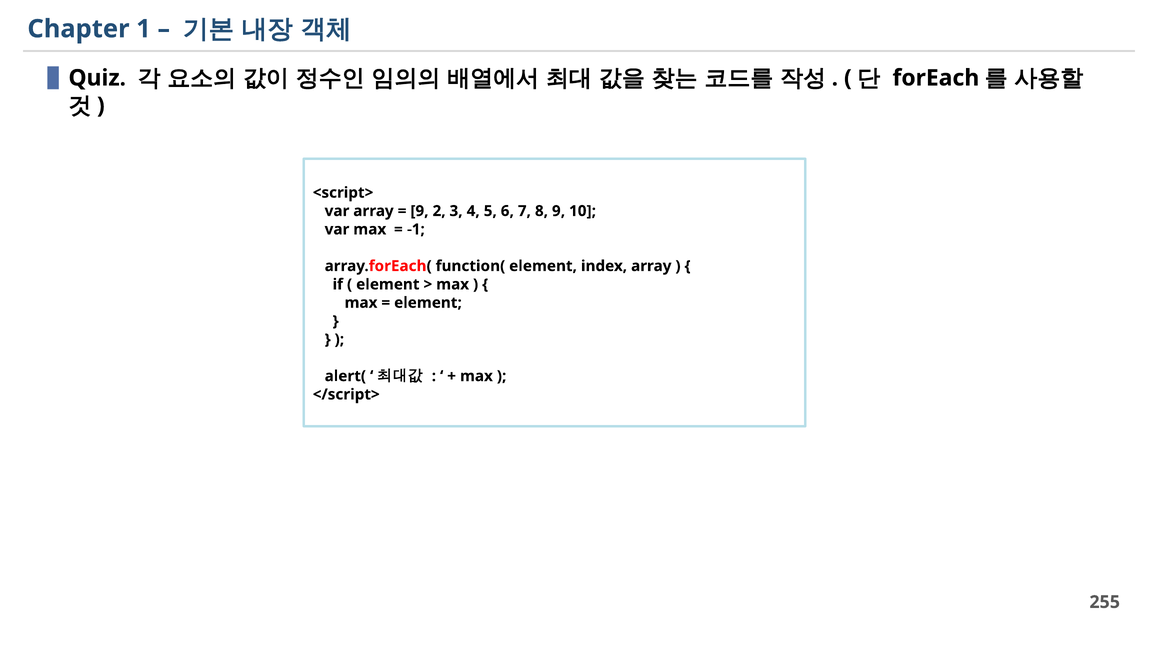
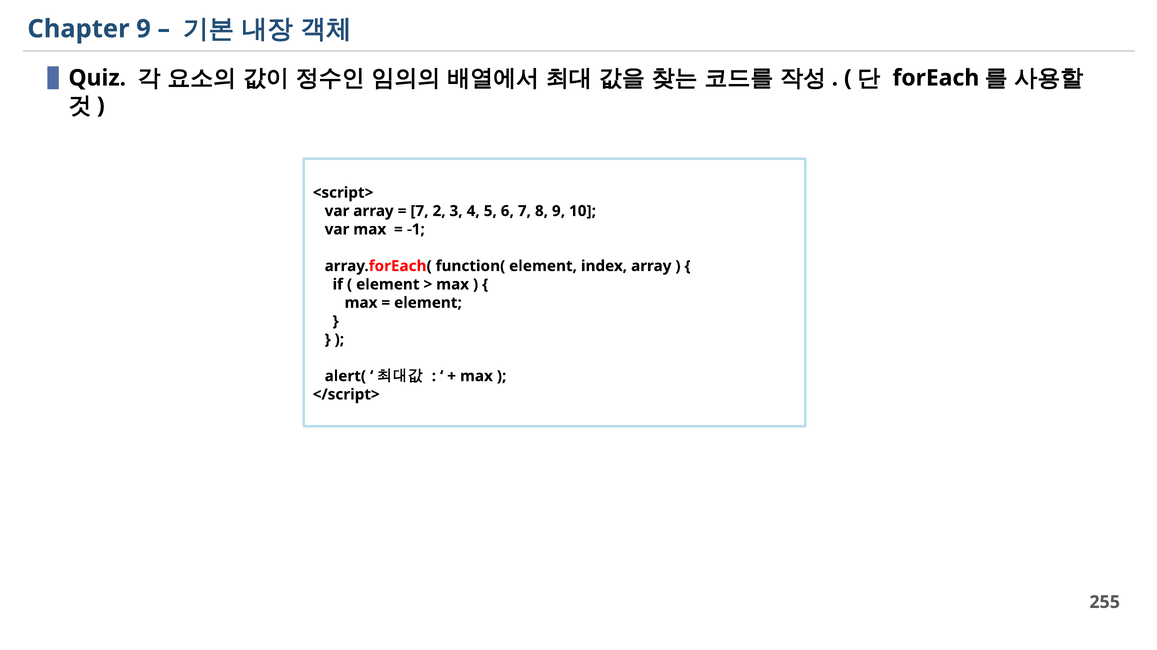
Chapter 1: 1 -> 9
9 at (419, 211): 9 -> 7
